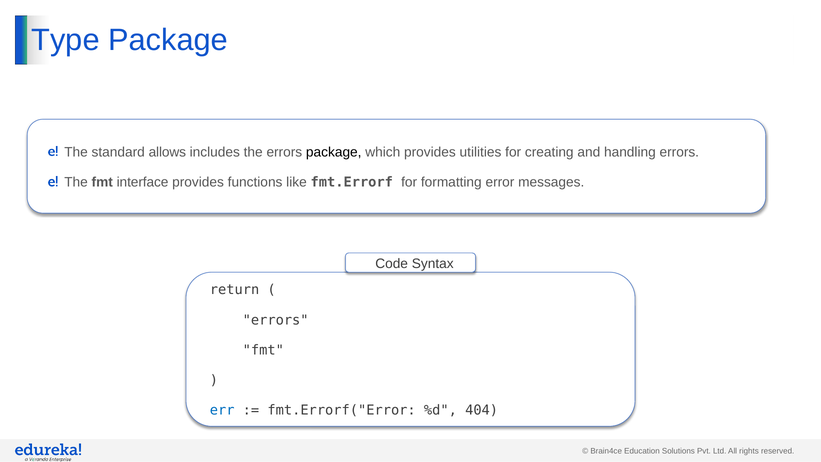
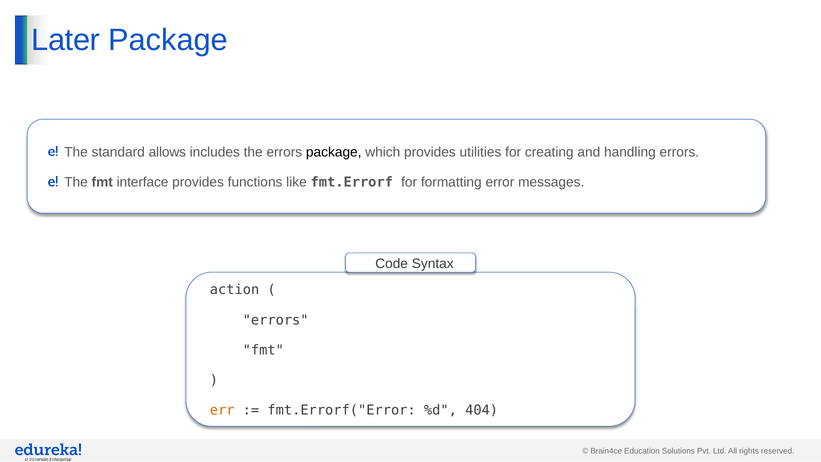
Type: Type -> Later
return: return -> action
err colour: blue -> orange
